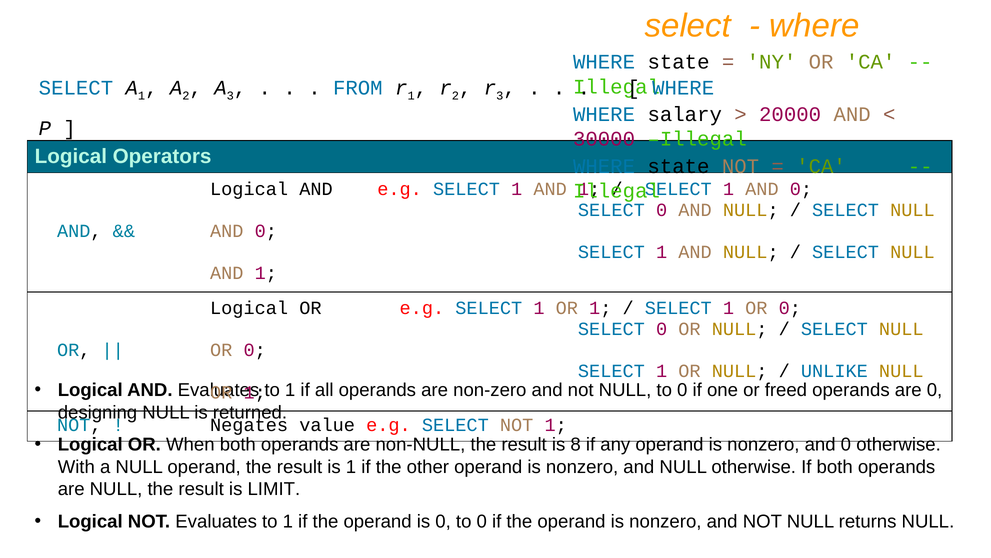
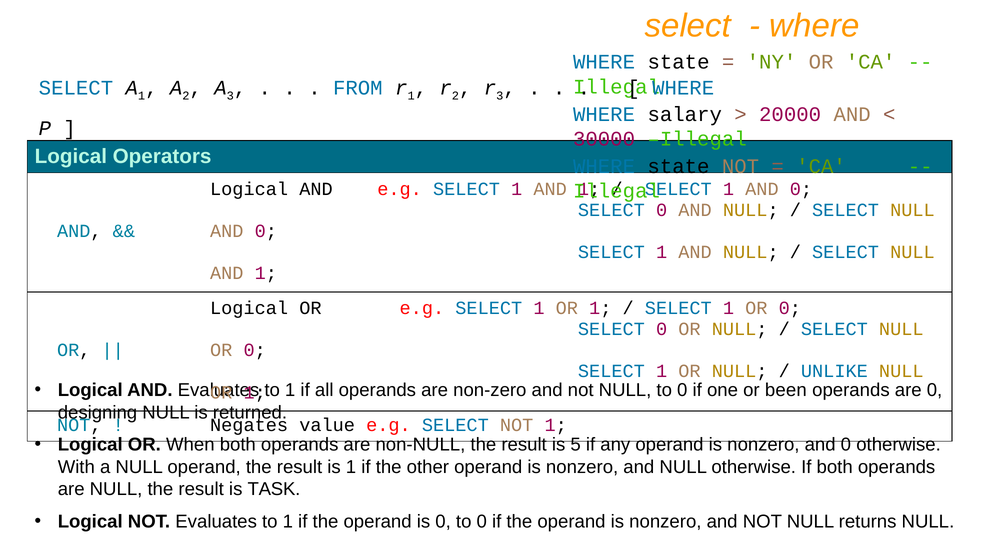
freed: freed -> been
8: 8 -> 5
LIMIT: LIMIT -> TASK
